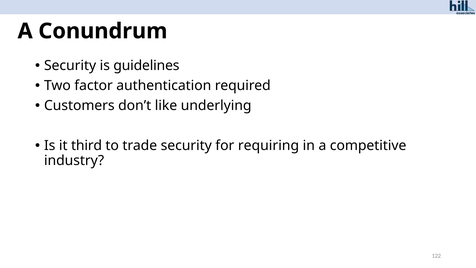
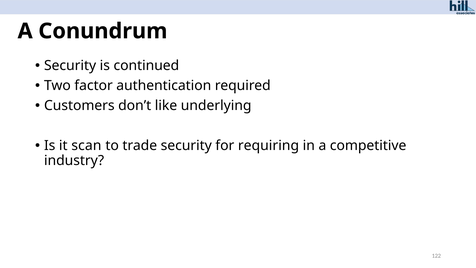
guidelines: guidelines -> continued
third: third -> scan
